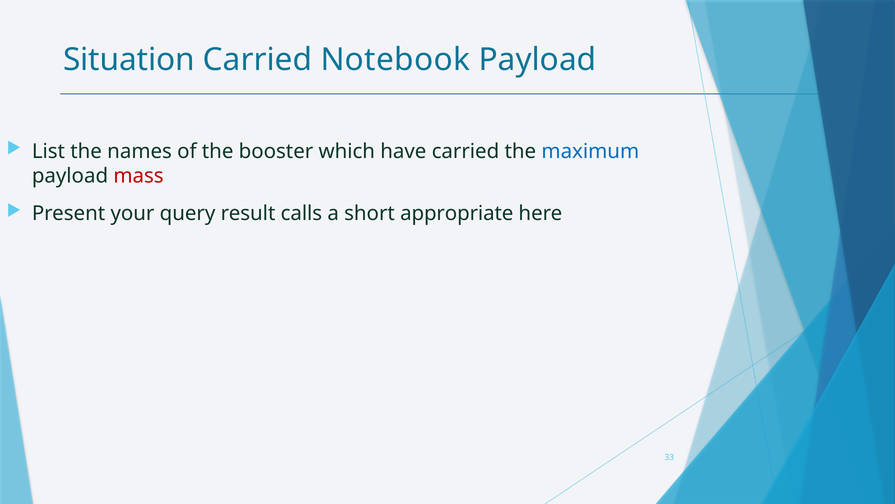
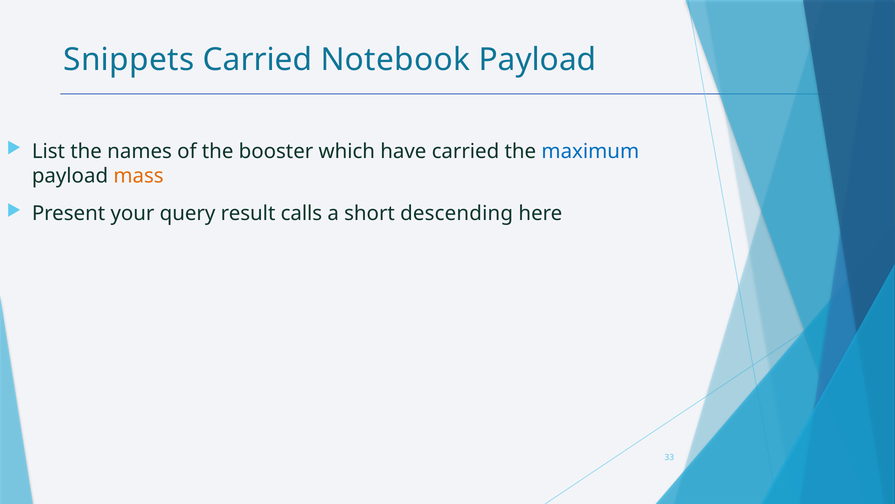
Situation: Situation -> Snippets
mass colour: red -> orange
appropriate: appropriate -> descending
